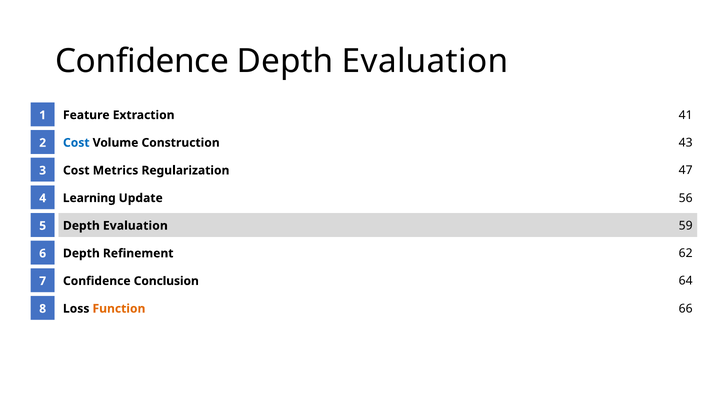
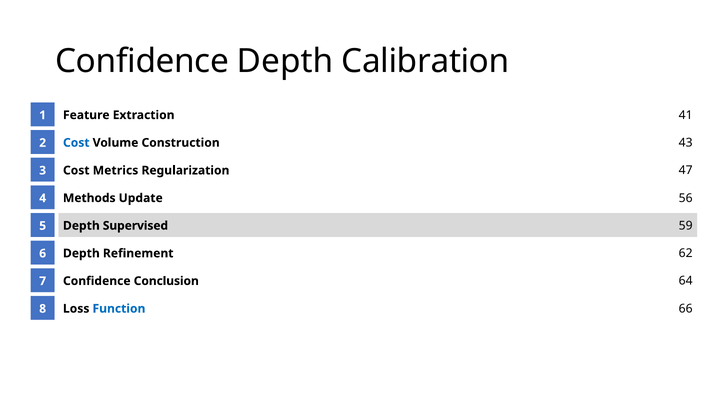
Evaluation at (425, 61): Evaluation -> Calibration
Learning: Learning -> Methods
Evaluation at (135, 226): Evaluation -> Supervised
Function colour: orange -> blue
